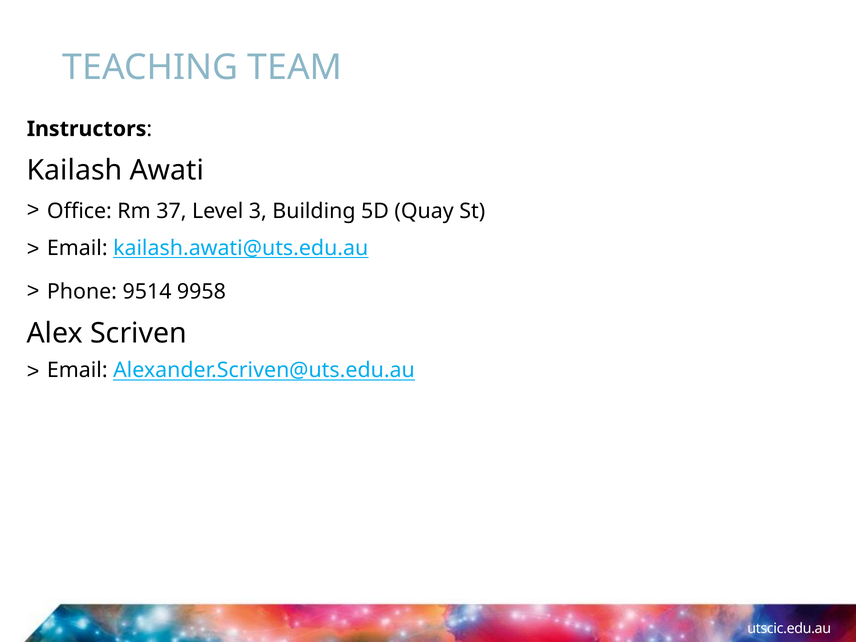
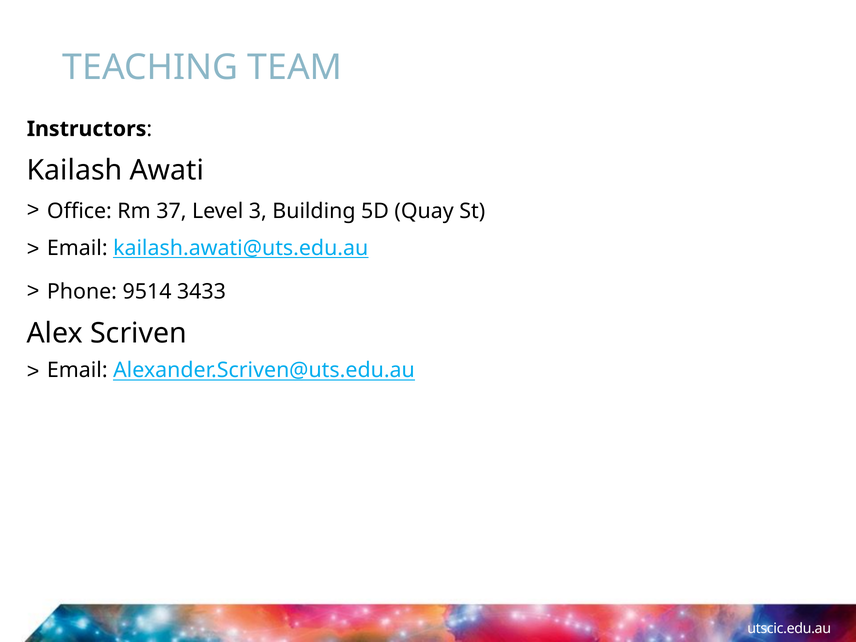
9958: 9958 -> 3433
